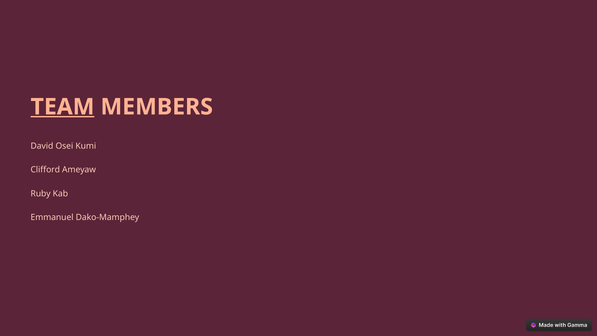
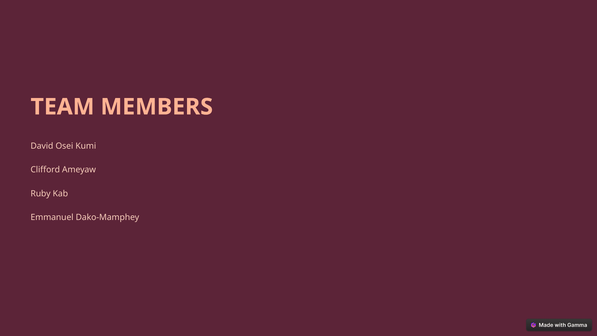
TEAM underline: present -> none
